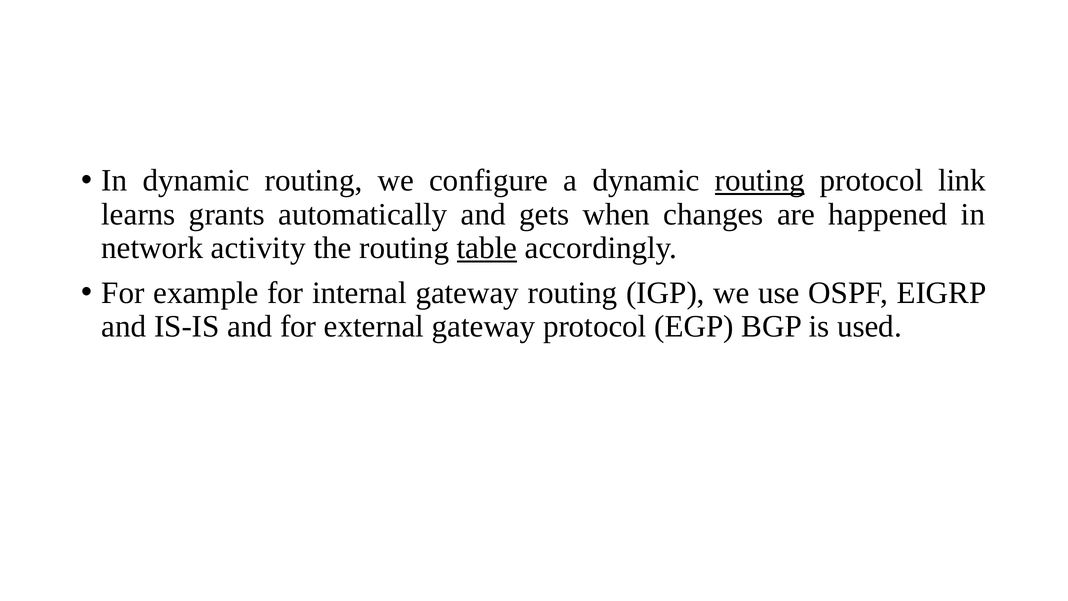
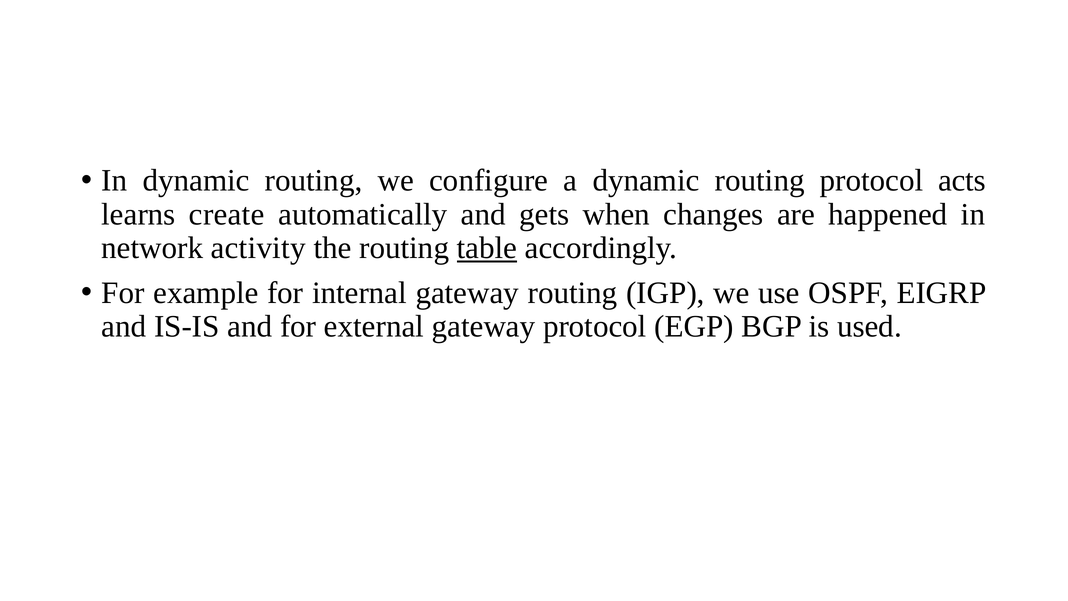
routing at (760, 181) underline: present -> none
link: link -> acts
grants: grants -> create
